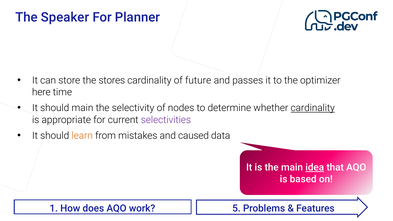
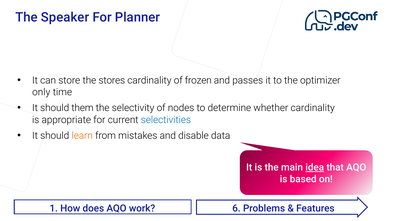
future: future -> frozen
here: here -> only
should main: main -> them
cardinality at (313, 108) underline: present -> none
selectivities colour: purple -> blue
caused: caused -> disable
5: 5 -> 6
